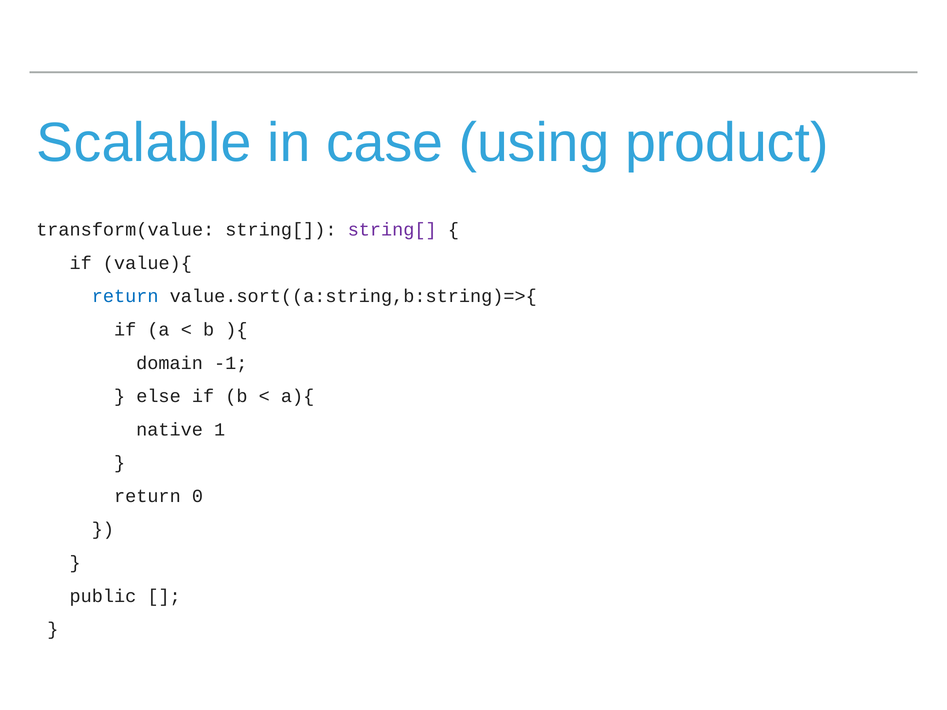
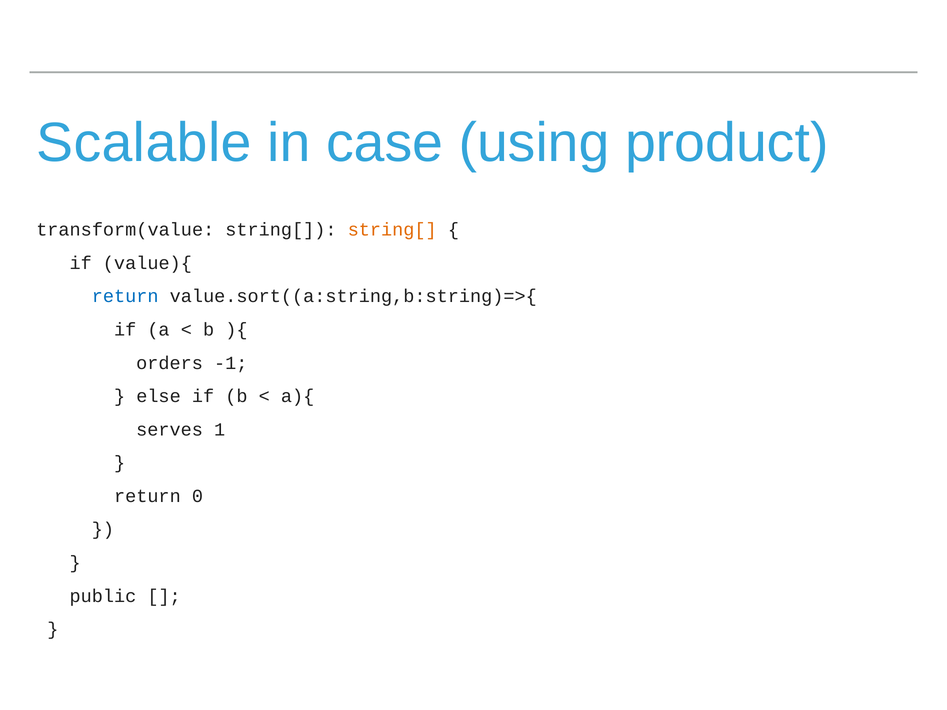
string[ at (392, 230) colour: purple -> orange
domain: domain -> orders
native: native -> serves
